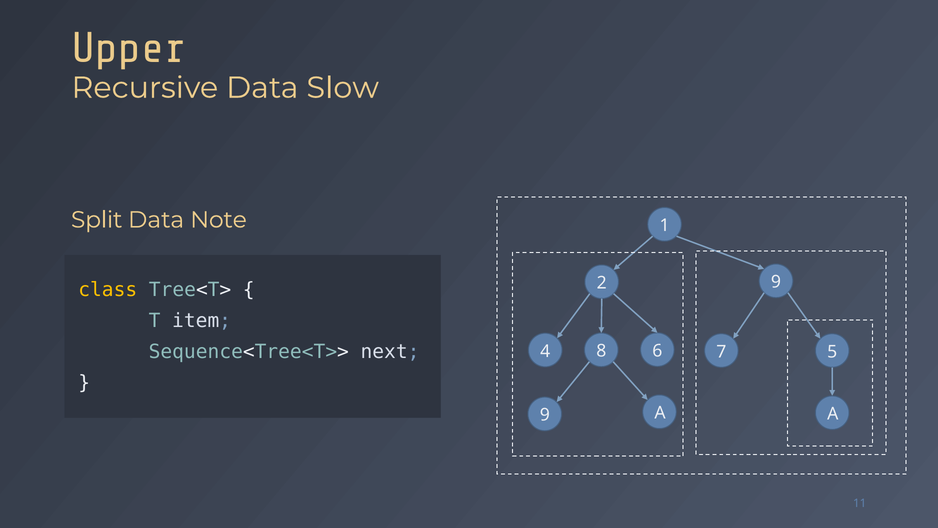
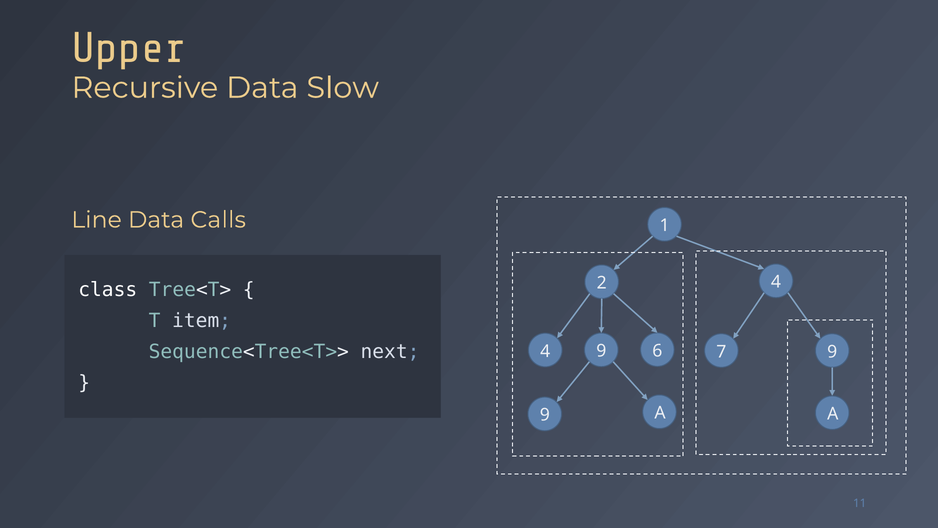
Split: Split -> Line
Note: Note -> Calls
2 9: 9 -> 4
class colour: yellow -> white
4 8: 8 -> 9
7 5: 5 -> 9
